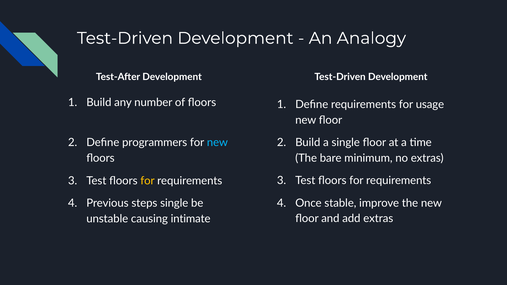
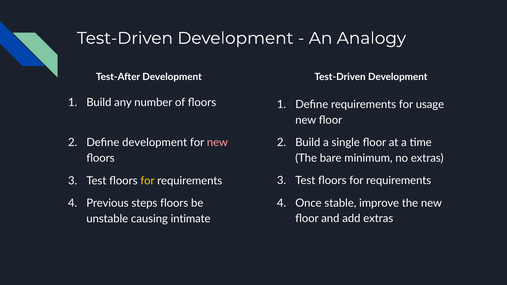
Define programmers: programmers -> development
new at (217, 143) colour: light blue -> pink
steps single: single -> floors
